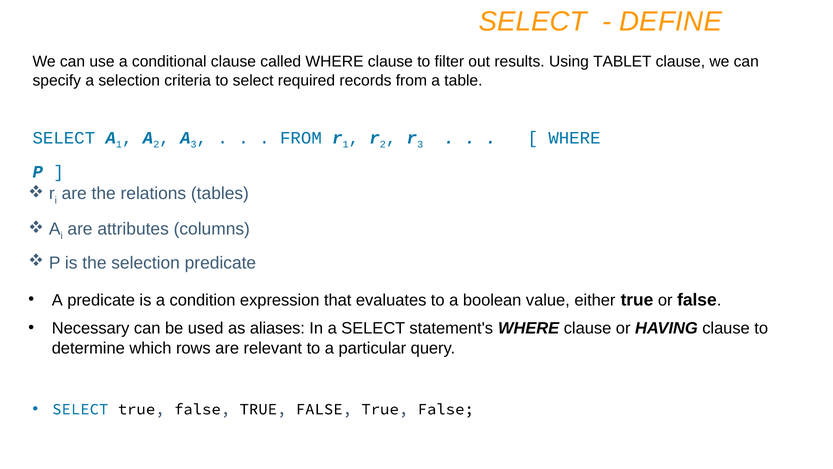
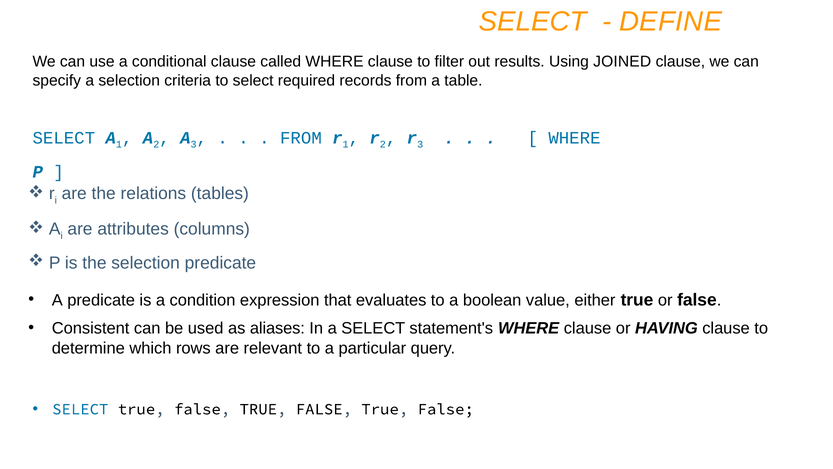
TABLET: TABLET -> JOINED
Necessary: Necessary -> Consistent
